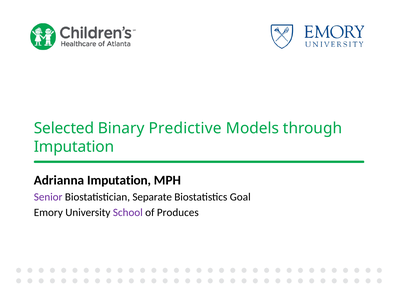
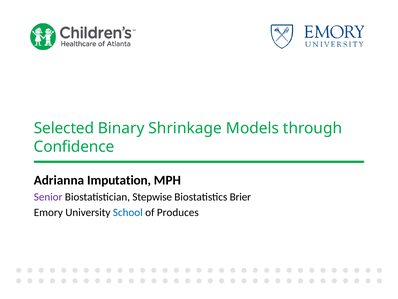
Predictive: Predictive -> Shrinkage
Imputation at (74, 147): Imputation -> Confidence
Separate: Separate -> Stepwise
Goal: Goal -> Brier
School colour: purple -> blue
